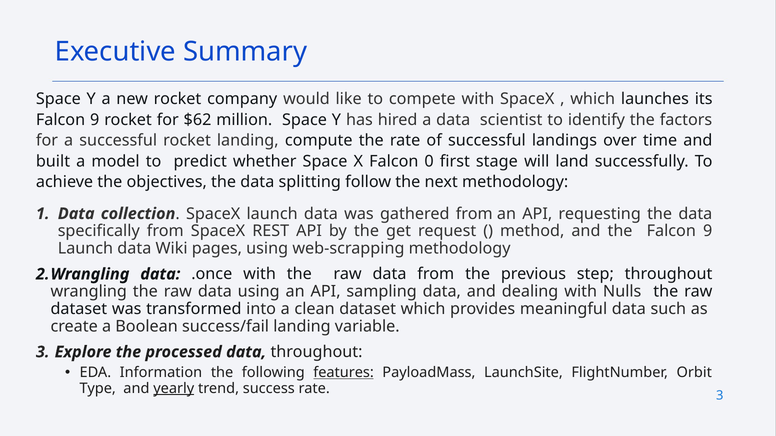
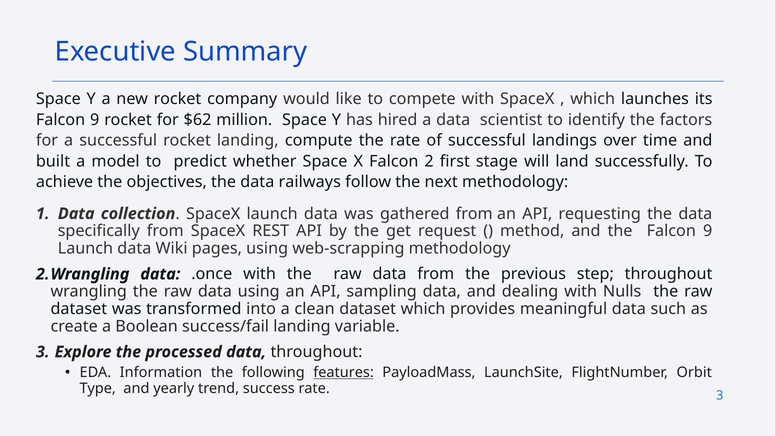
0: 0 -> 2
splitting: splitting -> railways
yearly underline: present -> none
